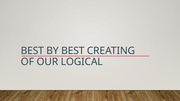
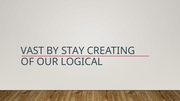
BEST at (32, 51): BEST -> VAST
BY BEST: BEST -> STAY
